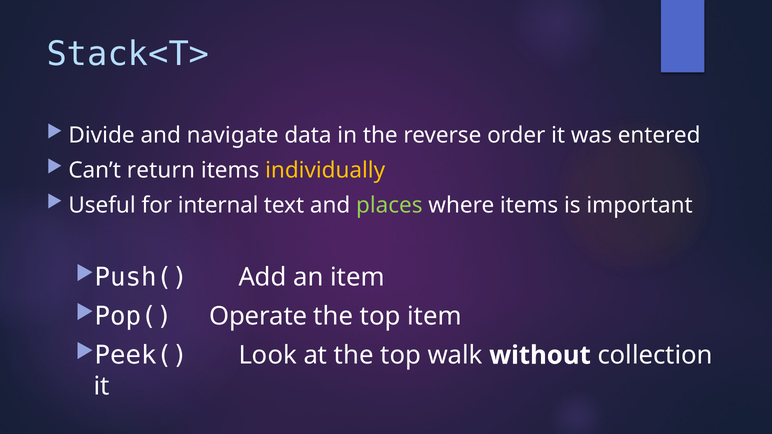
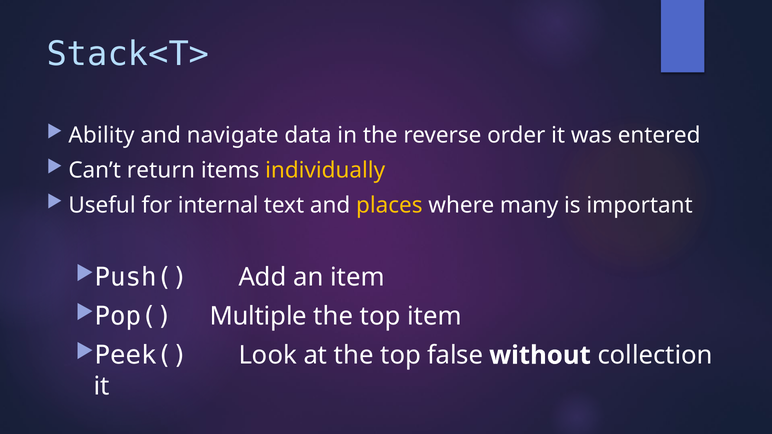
Divide: Divide -> Ability
places colour: light green -> yellow
where items: items -> many
Operate: Operate -> Multiple
walk: walk -> false
